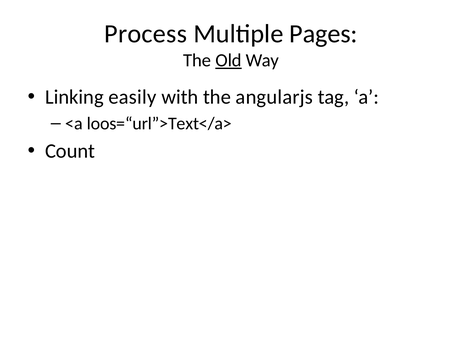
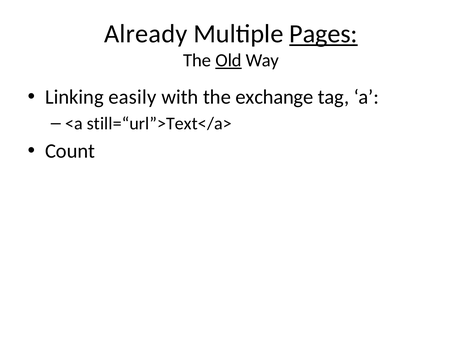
Process: Process -> Already
Pages underline: none -> present
angularjs: angularjs -> exchange
loos=“url”>Text</a>: loos=“url”>Text</a> -> still=“url”>Text</a>
